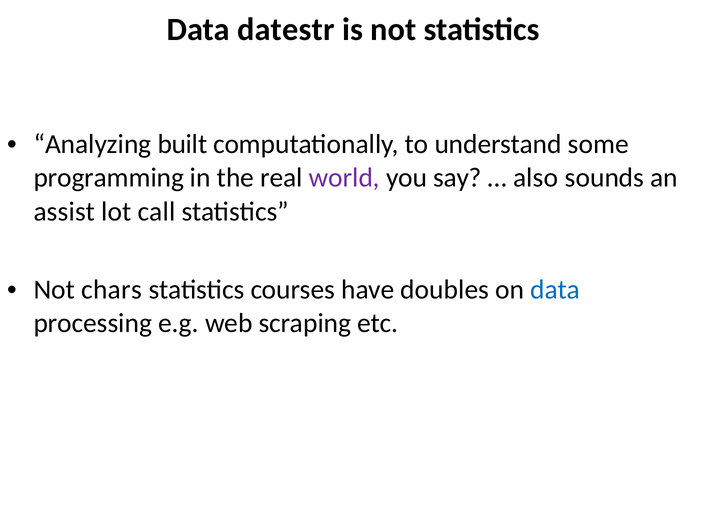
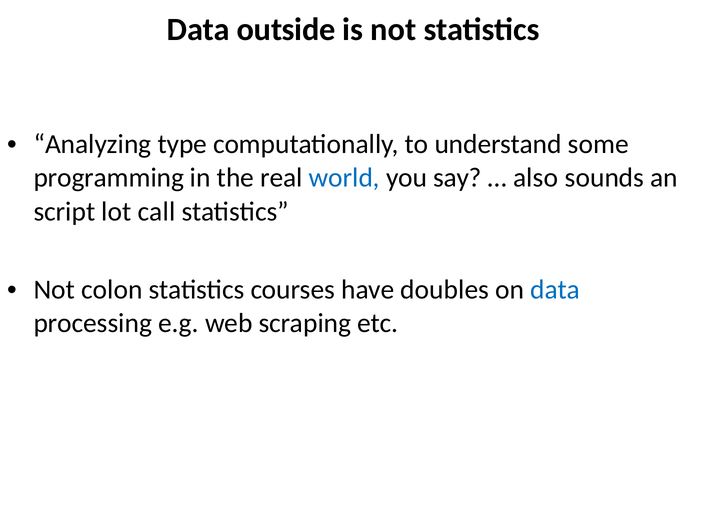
datestr: datestr -> outside
built: built -> type
world colour: purple -> blue
assist: assist -> script
chars: chars -> colon
